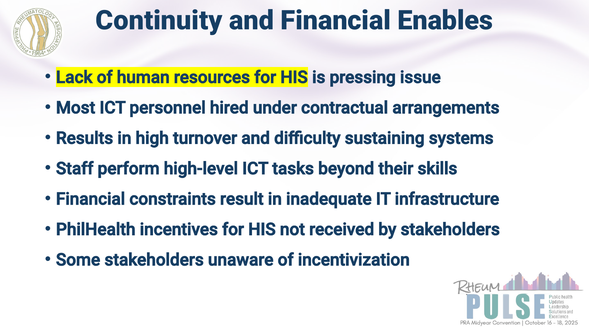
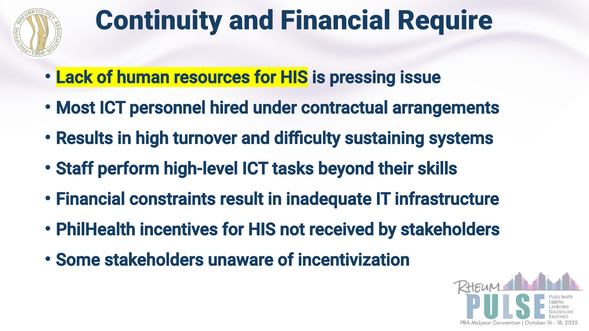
Enables: Enables -> Require
